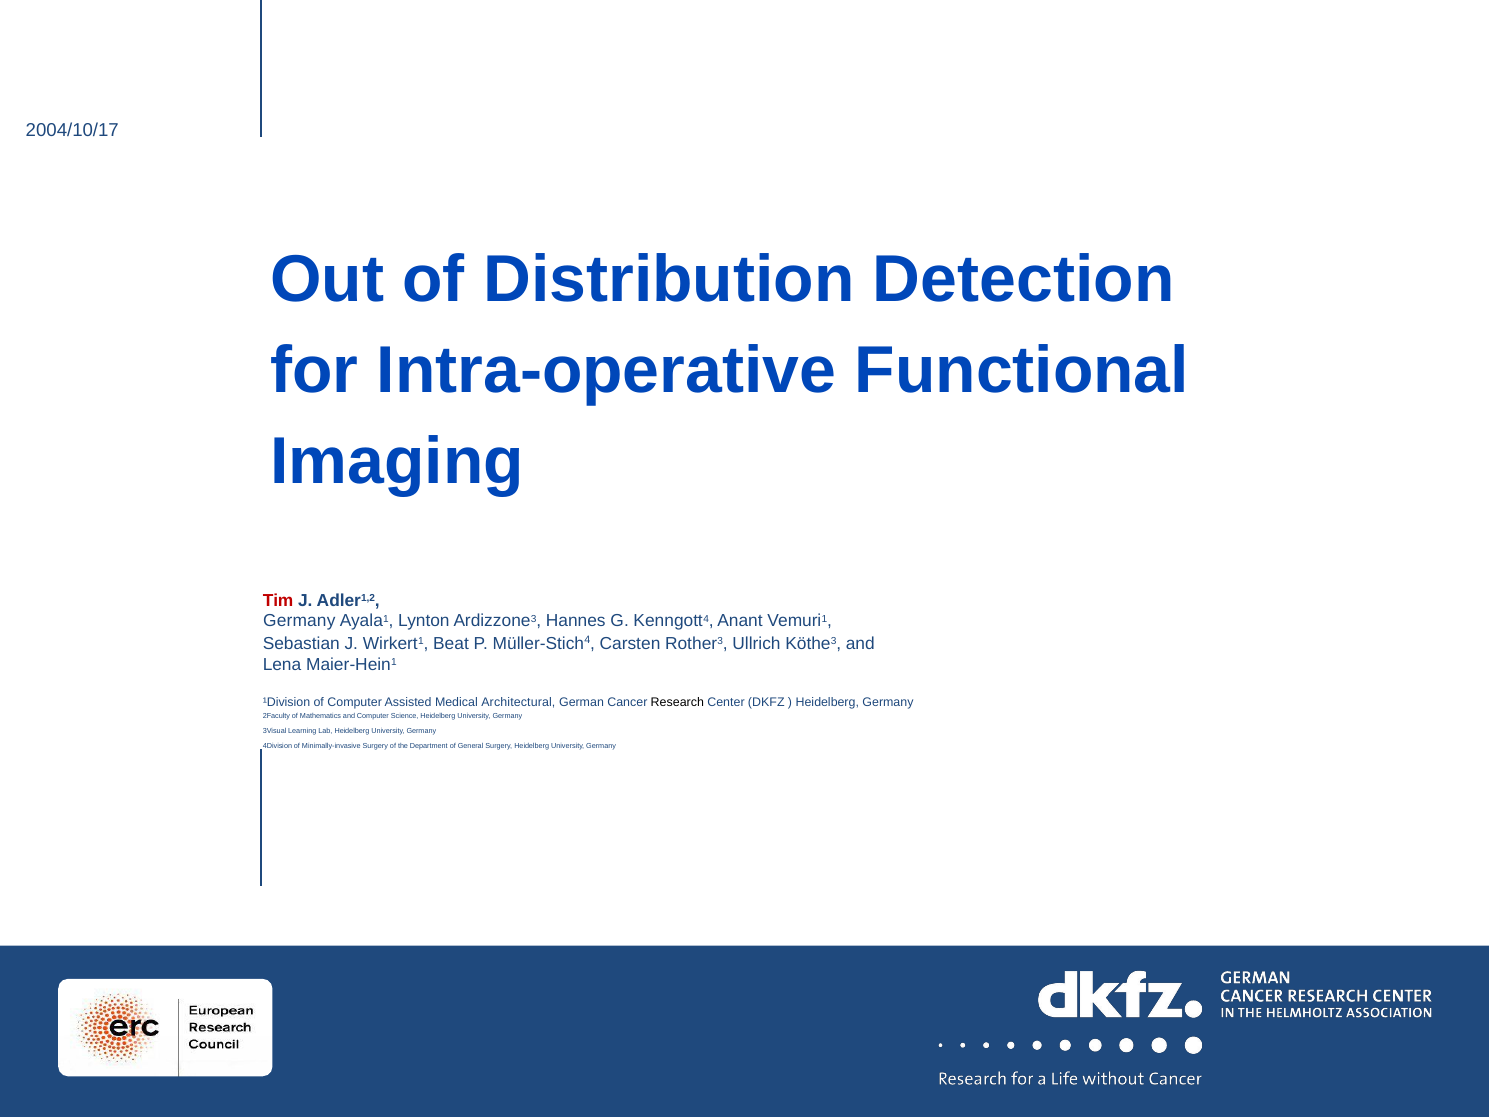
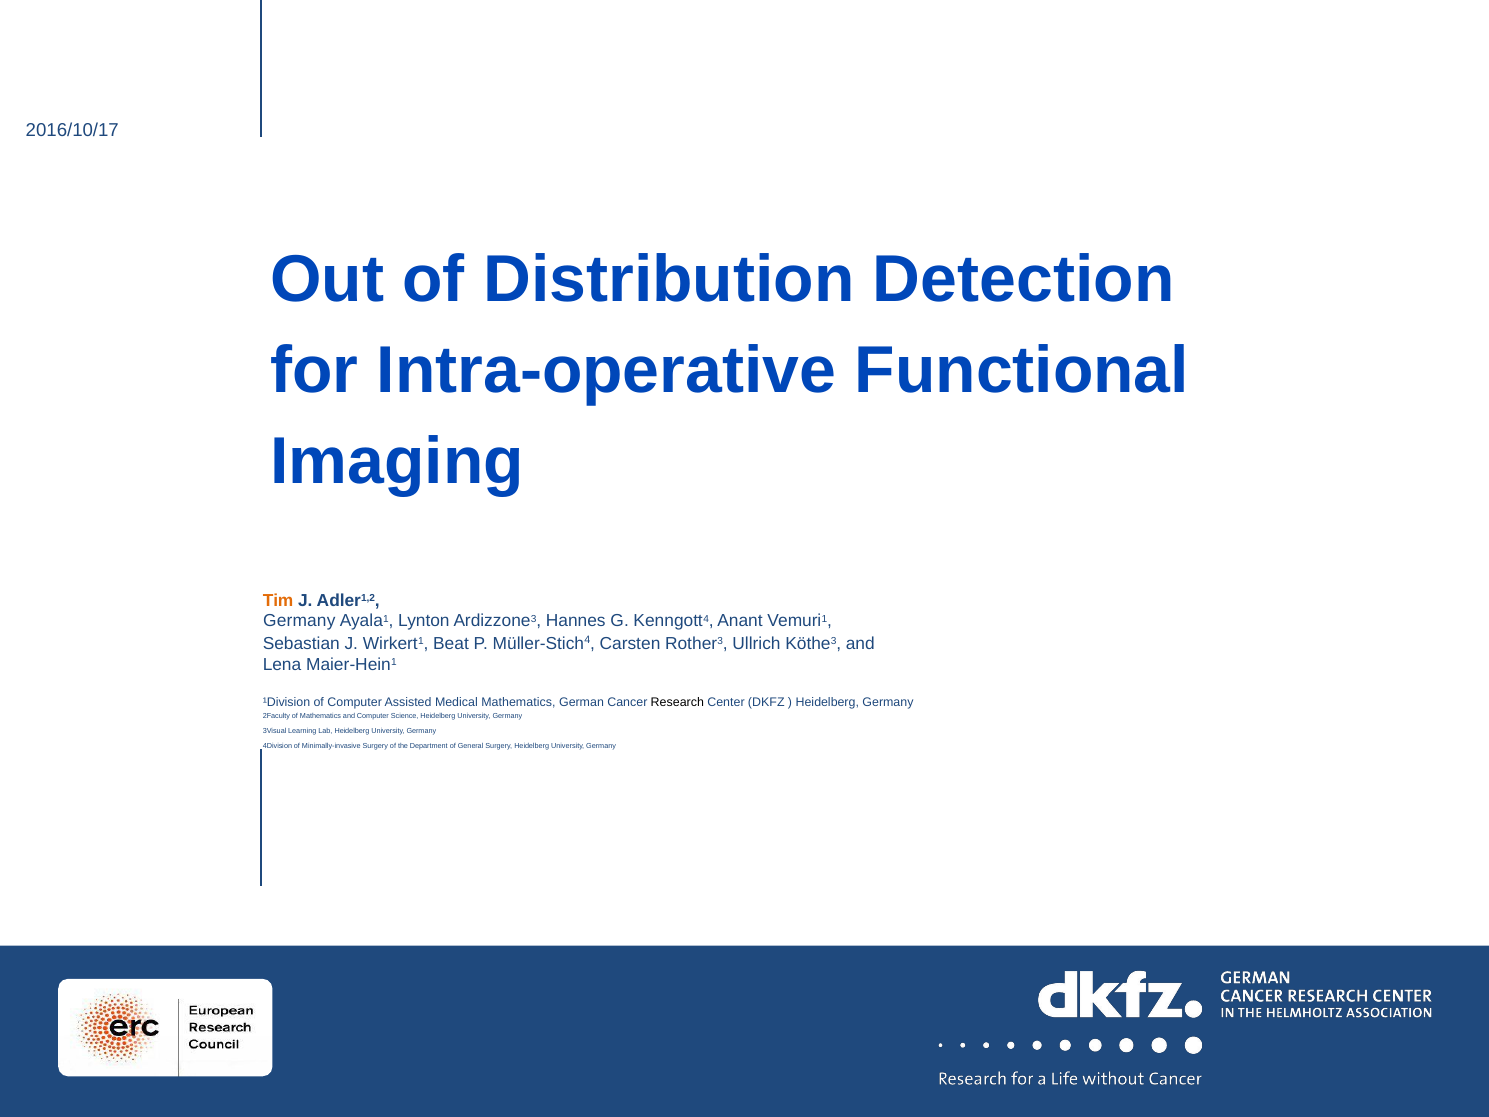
2004/10/17: 2004/10/17 -> 2016/10/17
Tim colour: red -> orange
Medical Architectural: Architectural -> Mathematics
